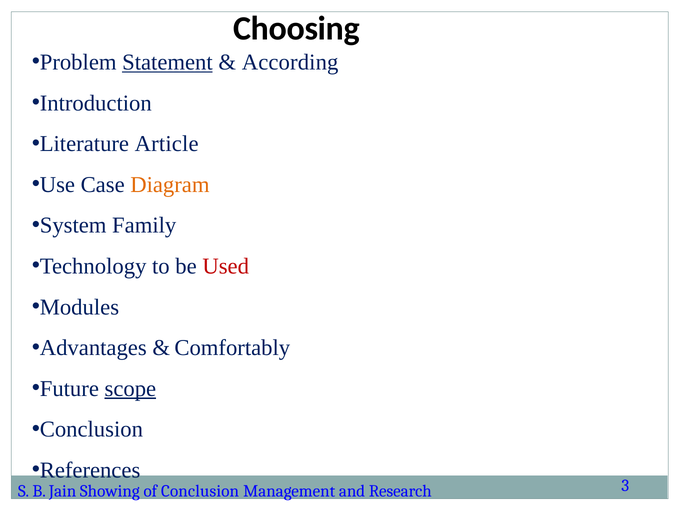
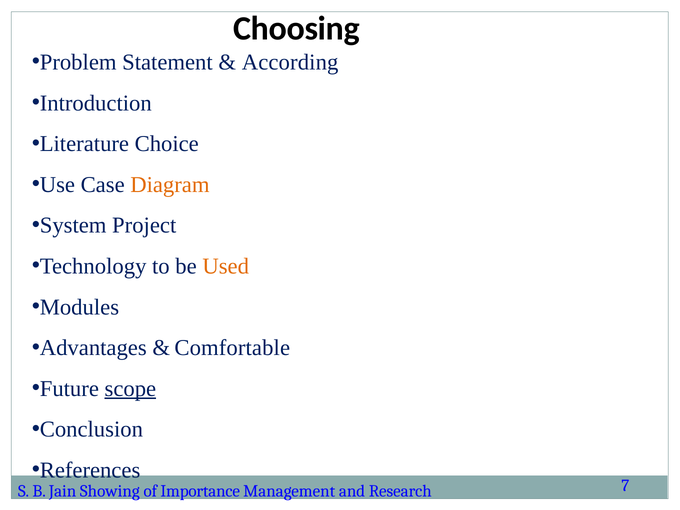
Statement underline: present -> none
Article: Article -> Choice
Family: Family -> Project
Used colour: red -> orange
Comfortably: Comfortably -> Comfortable
of Conclusion: Conclusion -> Importance
3: 3 -> 7
